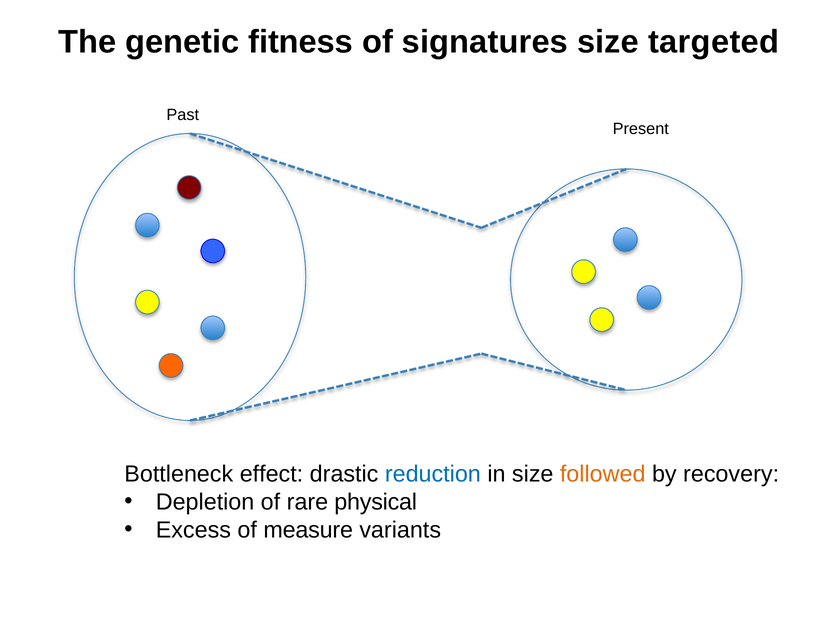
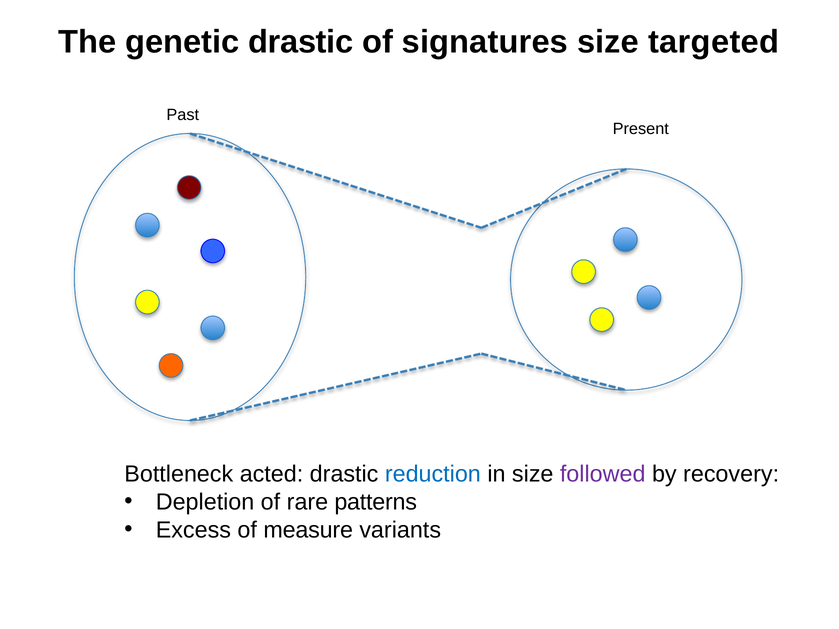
genetic fitness: fitness -> drastic
effect: effect -> acted
followed colour: orange -> purple
physical: physical -> patterns
